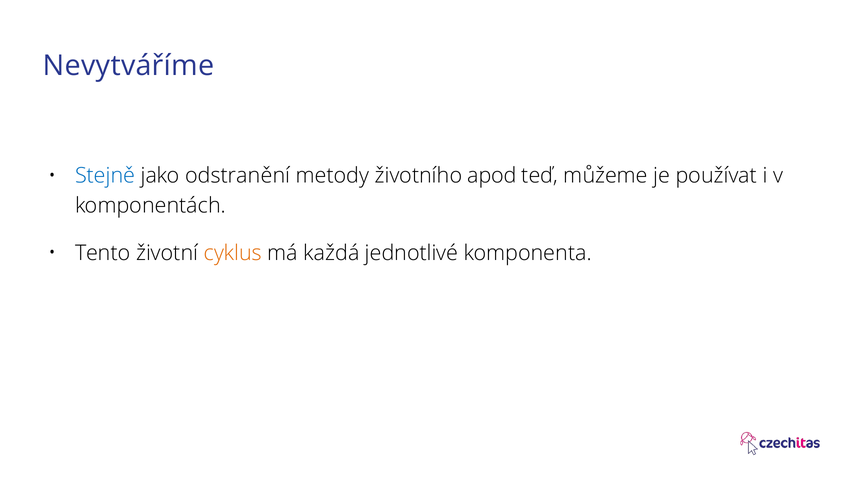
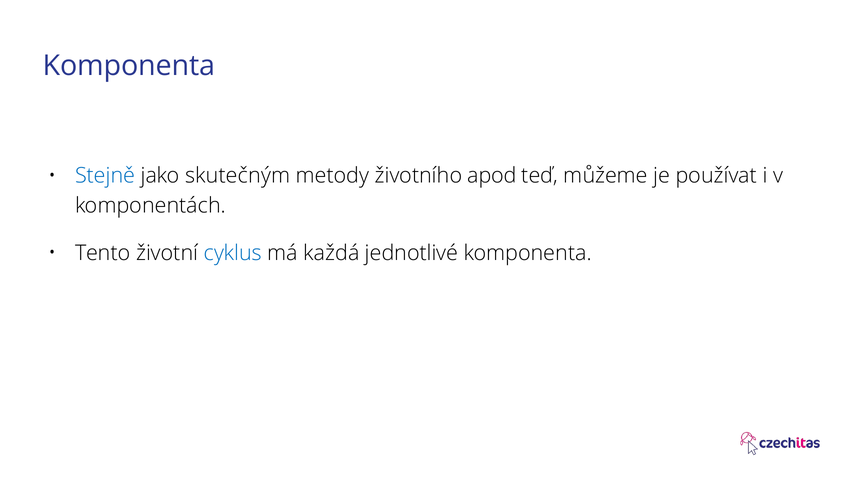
Nevytváříme at (129, 66): Nevytváříme -> Komponenta
odstranění: odstranění -> skutečným
cyklus colour: orange -> blue
